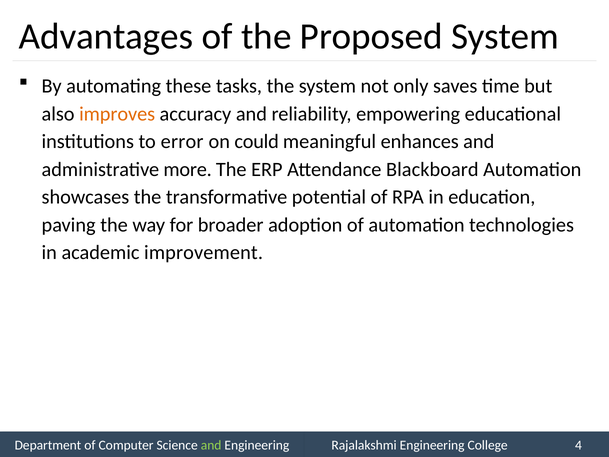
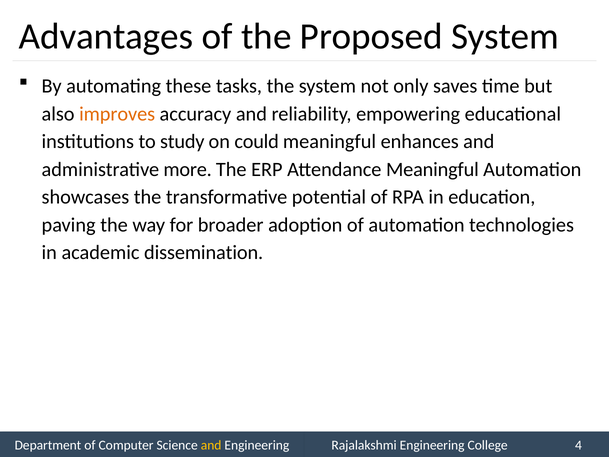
error: error -> study
Attendance Blackboard: Blackboard -> Meaningful
improvement: improvement -> dissemination
and at (211, 445) colour: light green -> yellow
